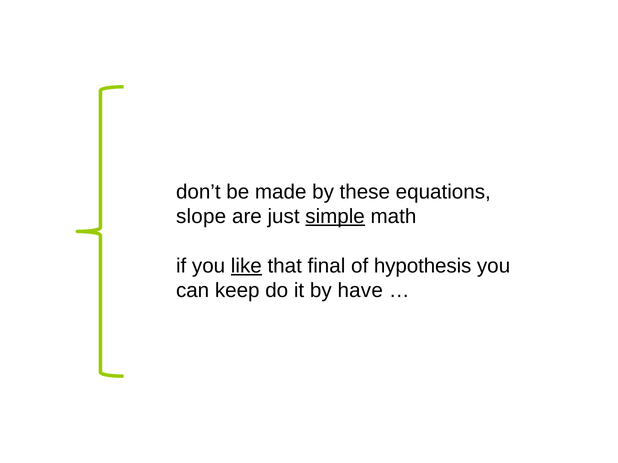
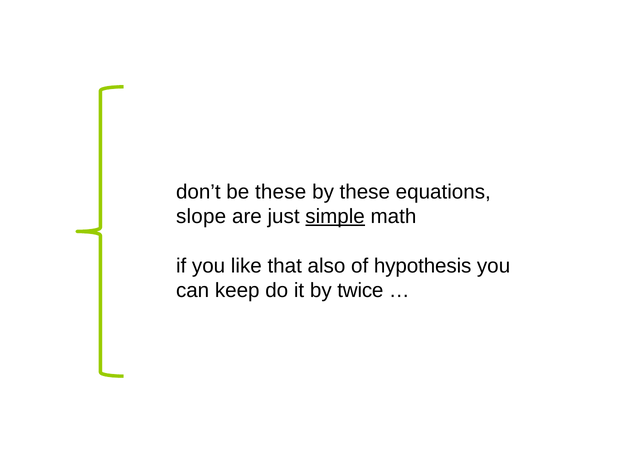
be made: made -> these
like underline: present -> none
final: final -> also
have: have -> twice
